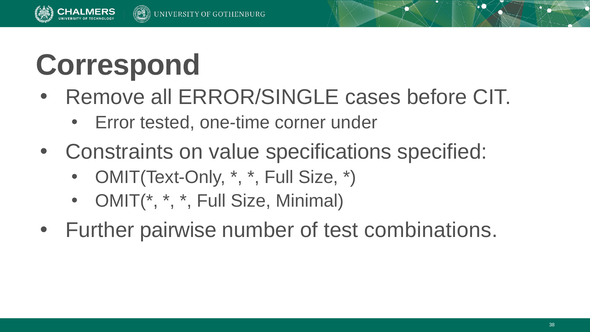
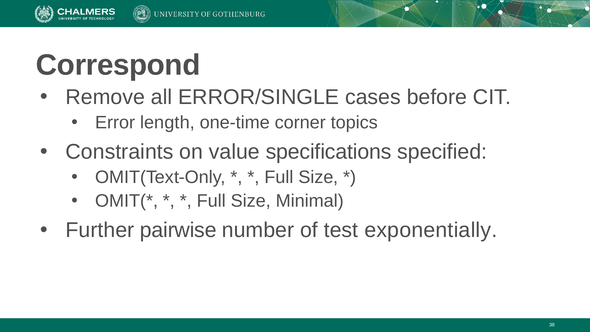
tested: tested -> length
under: under -> topics
combinations: combinations -> exponentially
